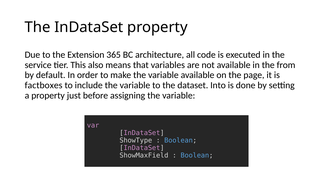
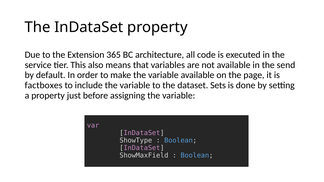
from: from -> send
Into: Into -> Sets
